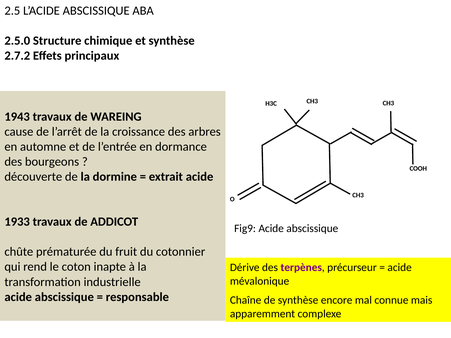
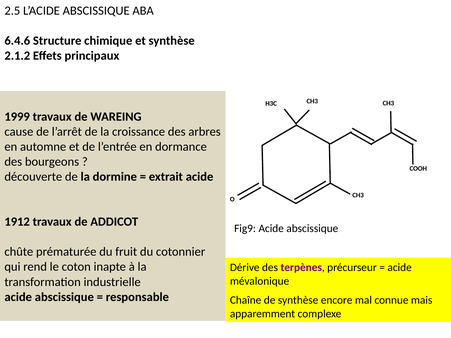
2.5.0: 2.5.0 -> 6.4.6
2.7.2: 2.7.2 -> 2.1.2
1943: 1943 -> 1999
1933: 1933 -> 1912
